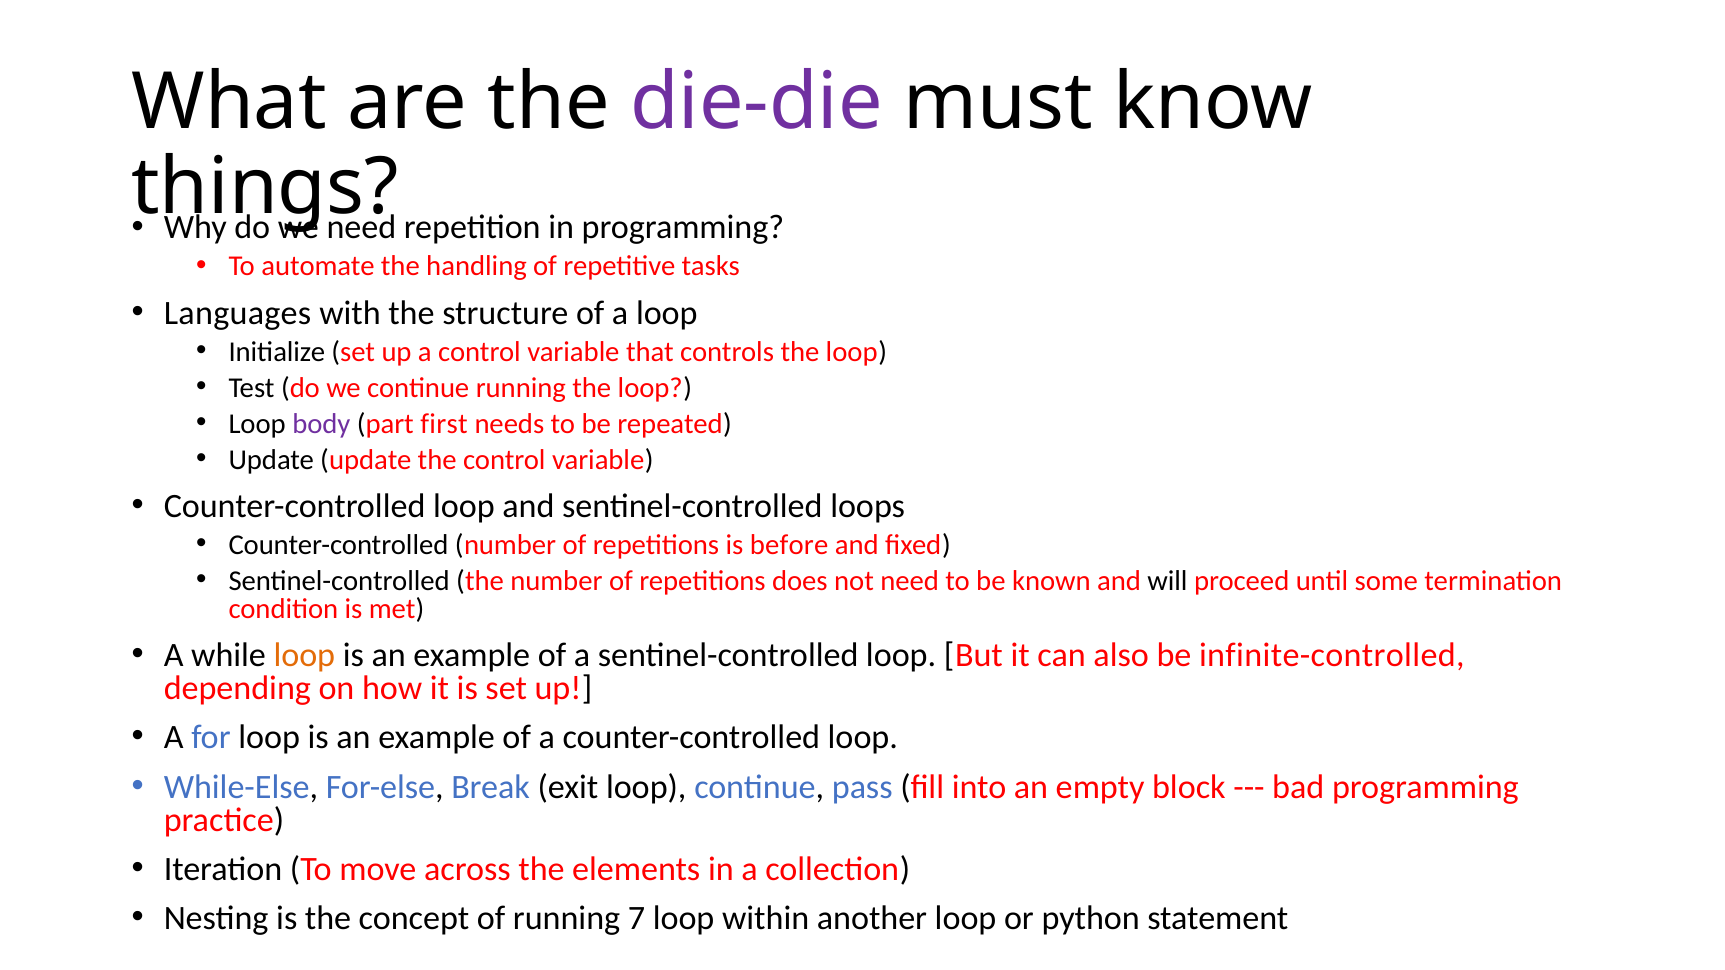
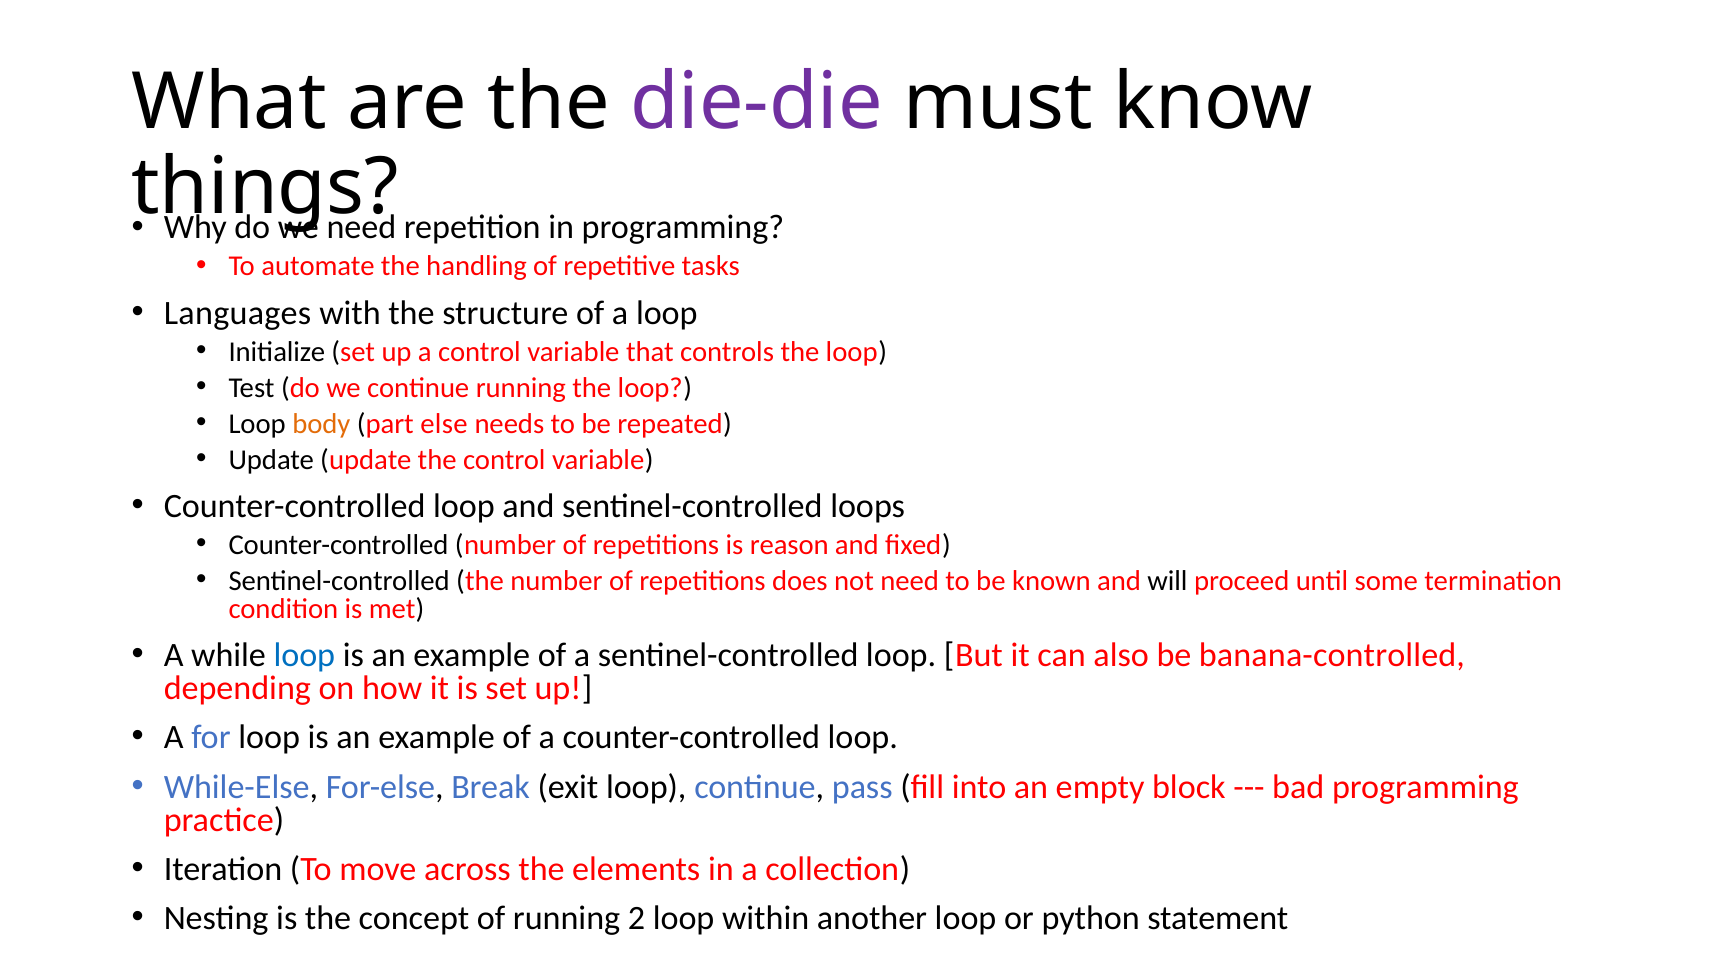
body colour: purple -> orange
first: first -> else
before: before -> reason
loop at (304, 655) colour: orange -> blue
infinite-controlled: infinite-controlled -> banana-controlled
7: 7 -> 2
